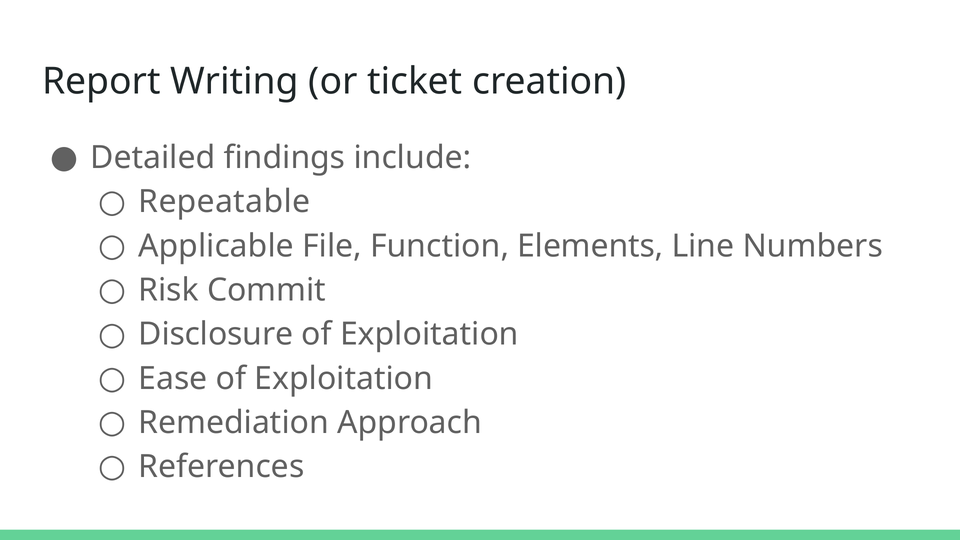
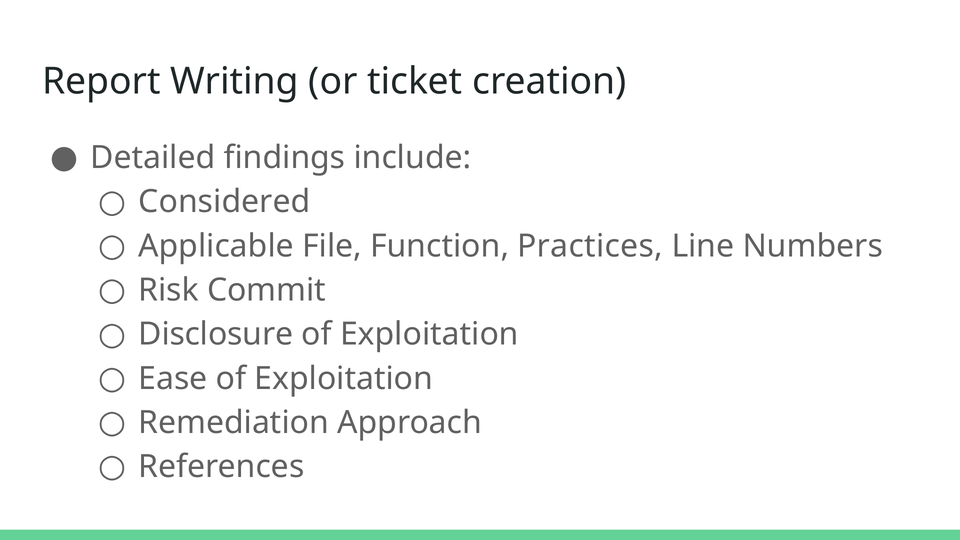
Repeatable: Repeatable -> Considered
Elements: Elements -> Practices
